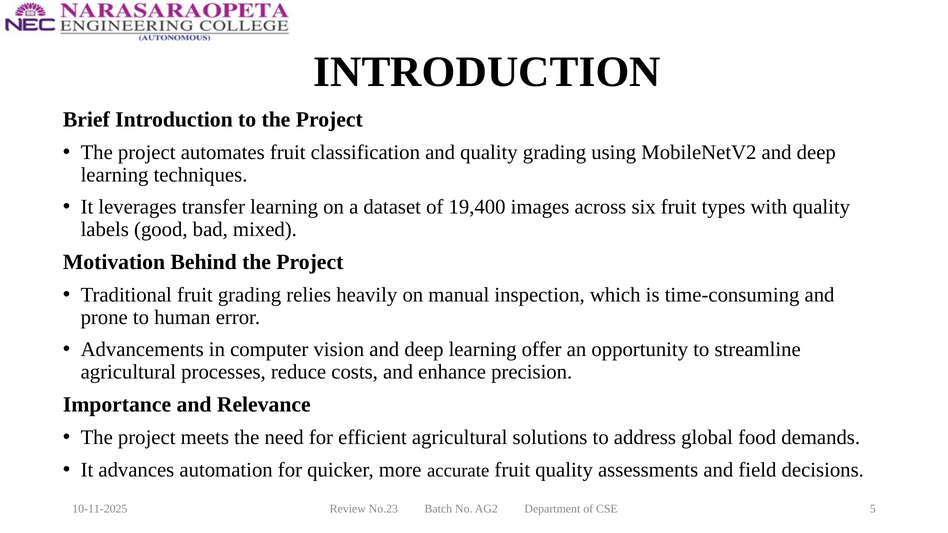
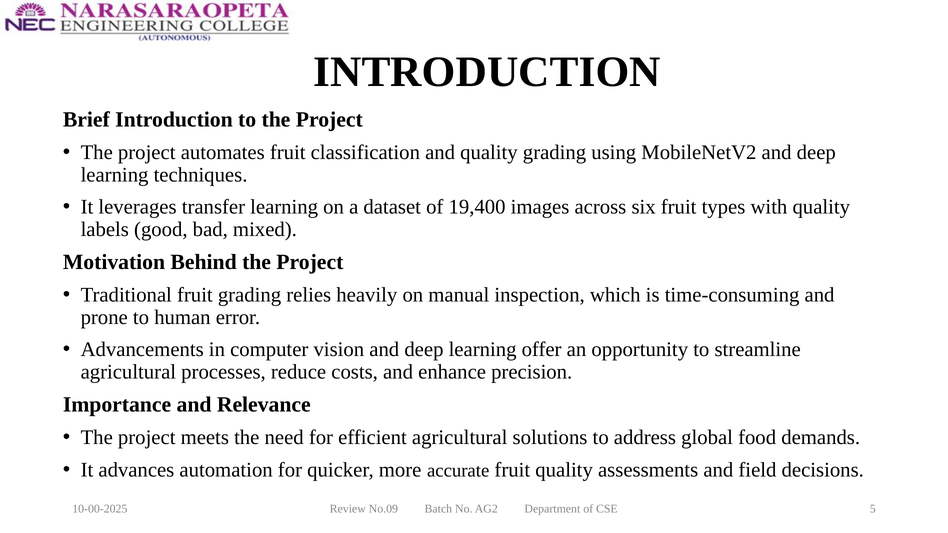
10-11-2025: 10-11-2025 -> 10-00-2025
No.23: No.23 -> No.09
